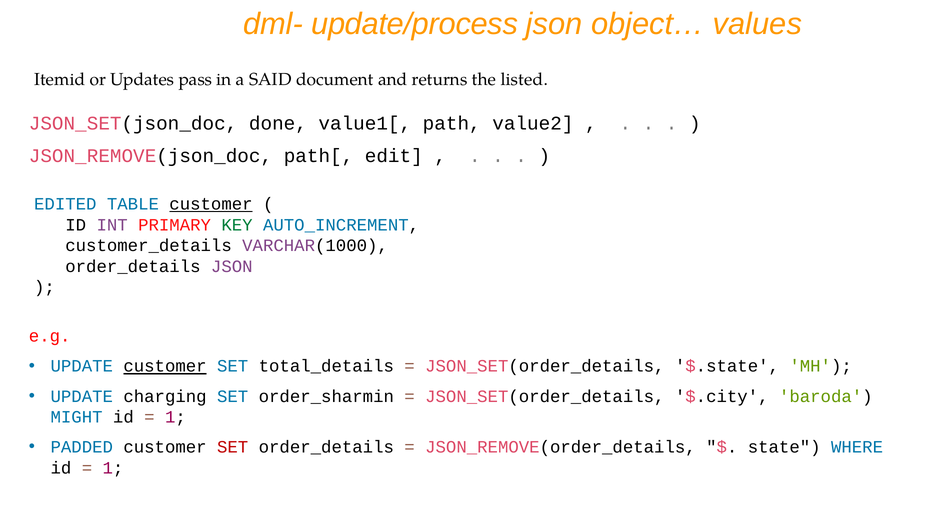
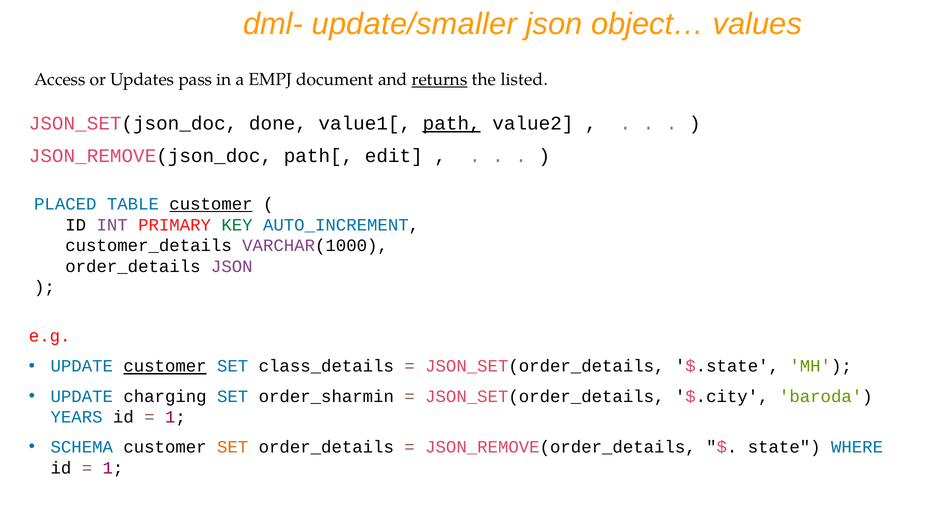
update/process: update/process -> update/smaller
Itemid: Itemid -> Access
SAID: SAID -> EMPJ
returns underline: none -> present
path underline: none -> present
EDITED: EDITED -> PLACED
total_details: total_details -> class_details
MIGHT: MIGHT -> YEARS
PADDED: PADDED -> SCHEMA
SET at (233, 447) colour: red -> orange
